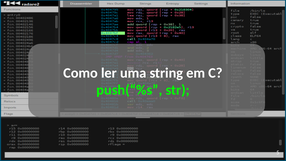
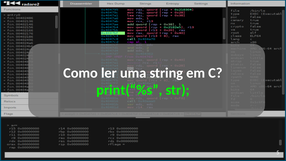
push(“%s: push(“%s -> print(“%s
